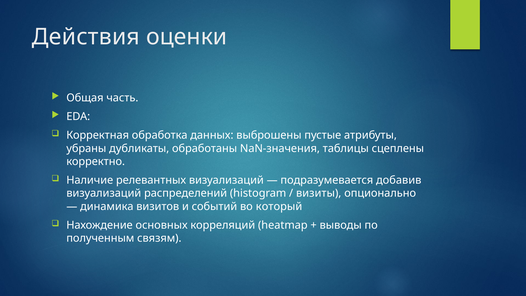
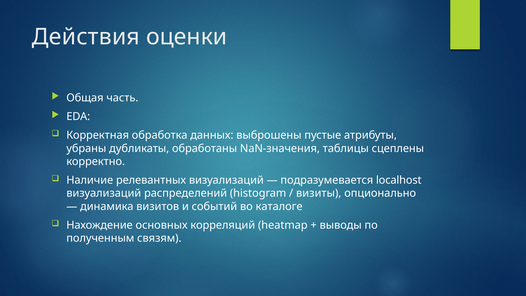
добавив: добавив -> localhost
который: который -> каталоге
